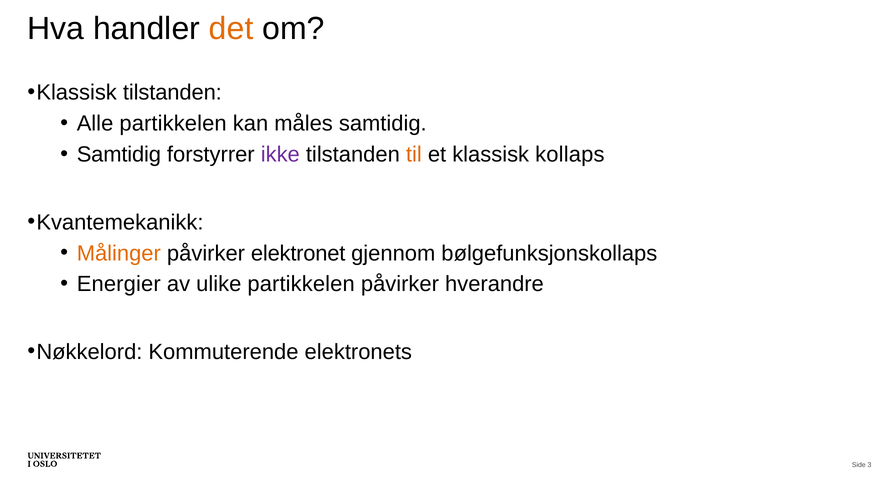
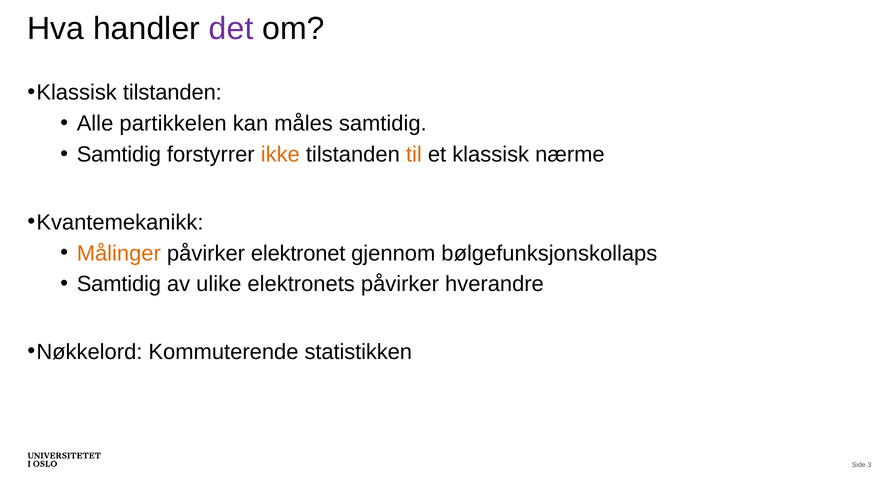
det colour: orange -> purple
ikke colour: purple -> orange
kollaps: kollaps -> nærme
Energier at (119, 284): Energier -> Samtidig
ulike partikkelen: partikkelen -> elektronets
elektronets: elektronets -> statistikken
